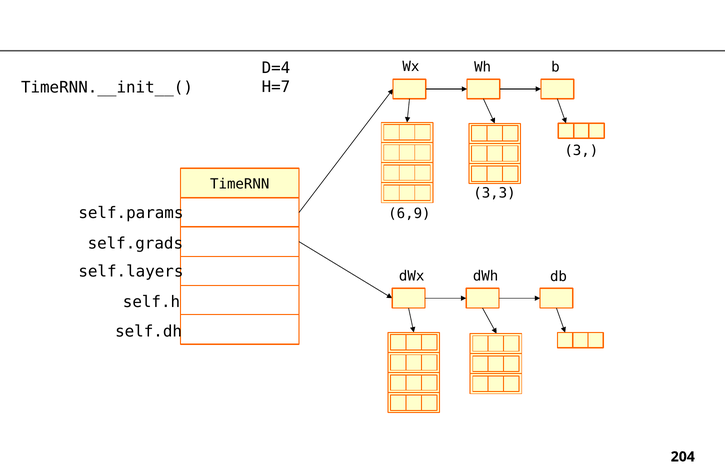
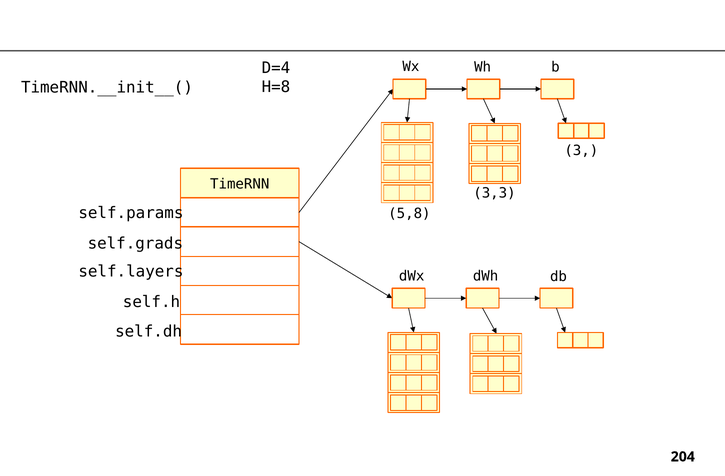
H=7: H=7 -> H=8
6,9: 6,9 -> 5,8
